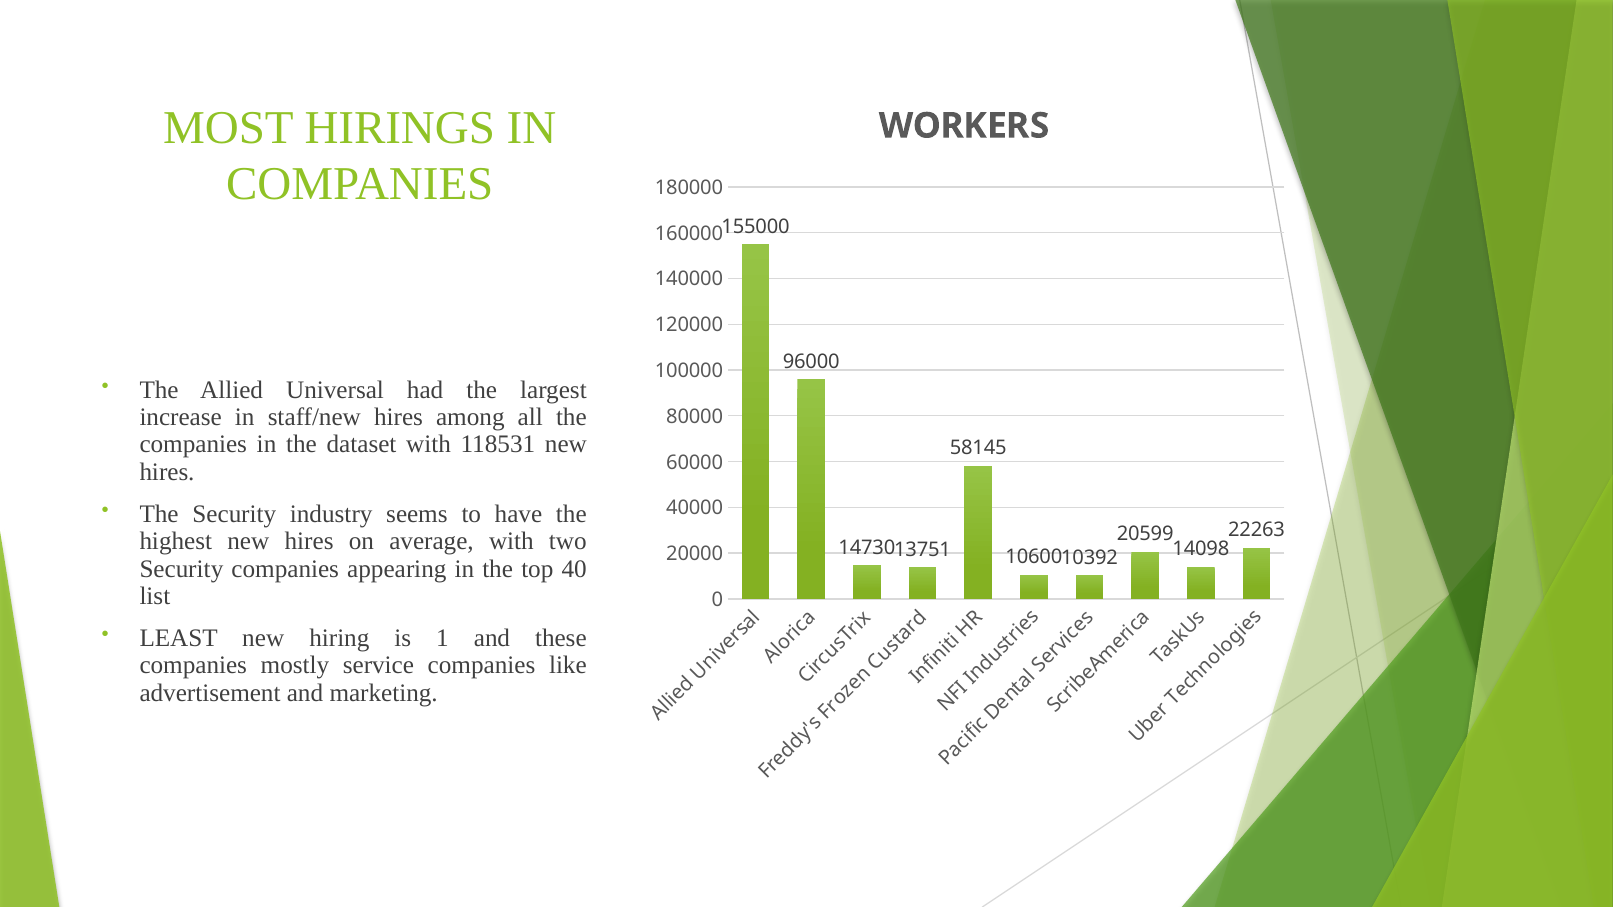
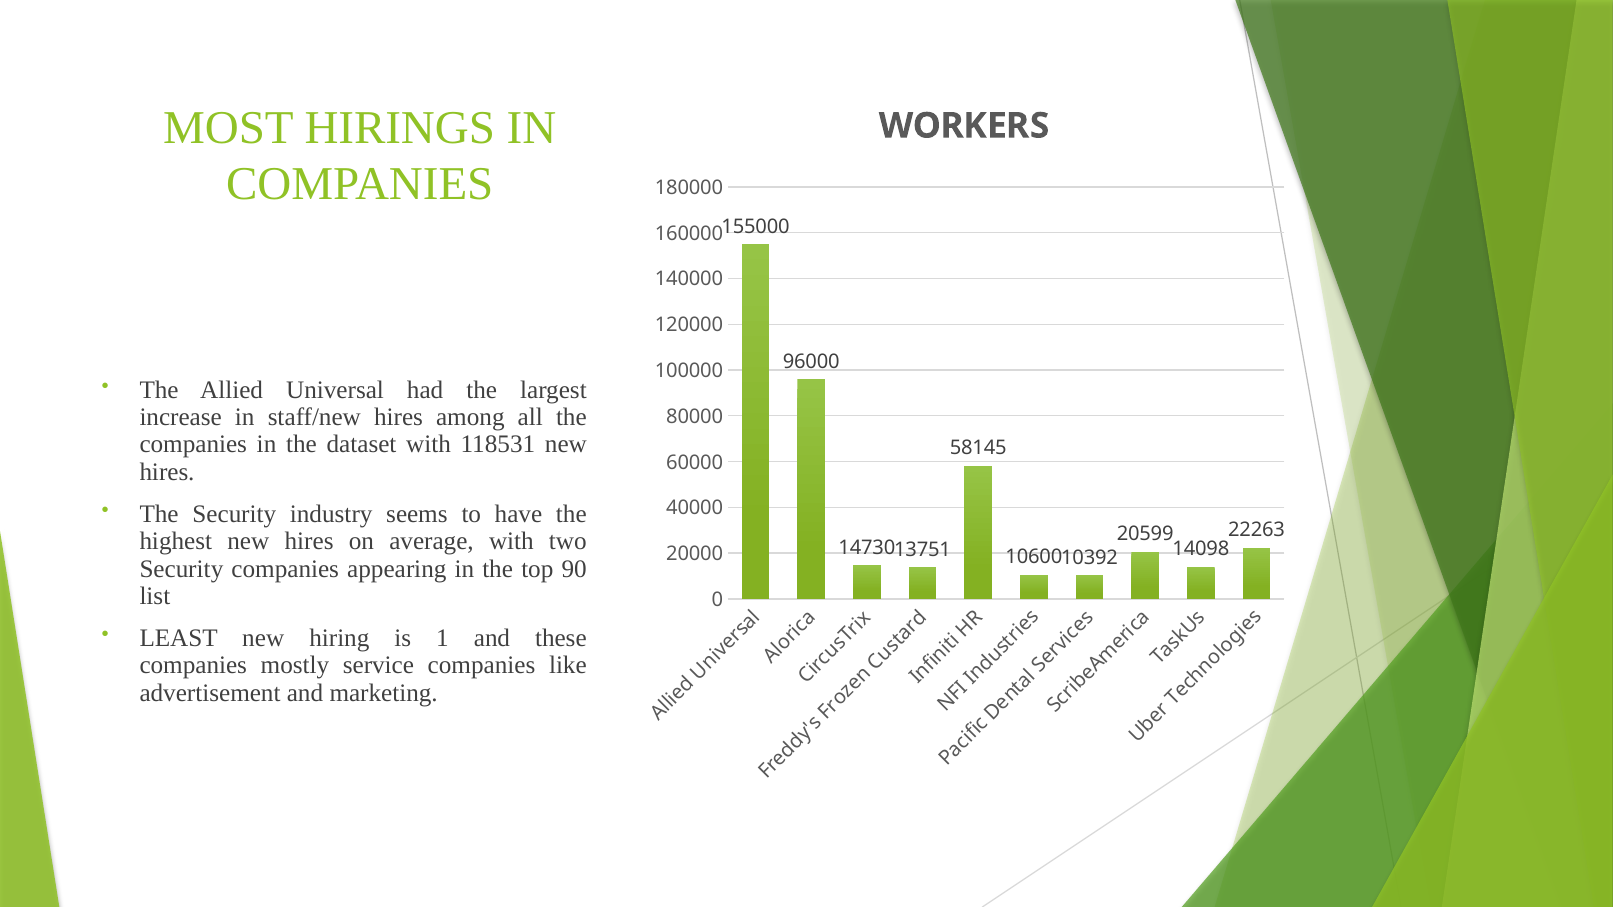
40: 40 -> 90
